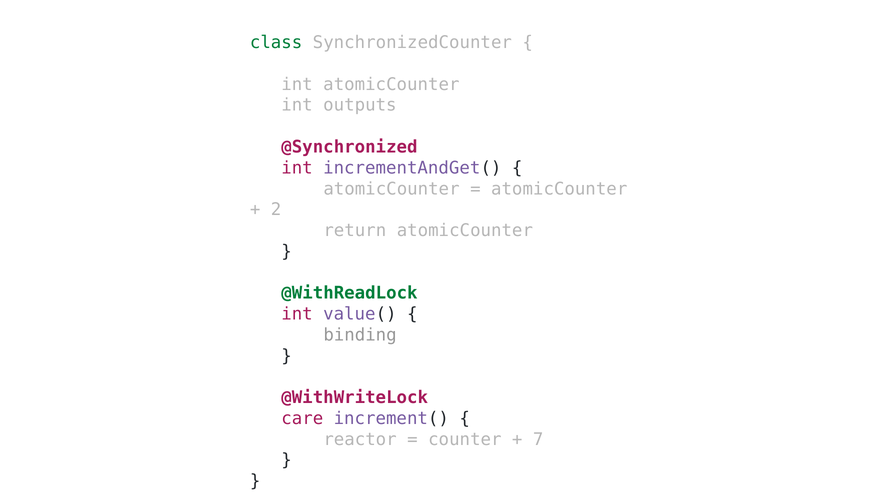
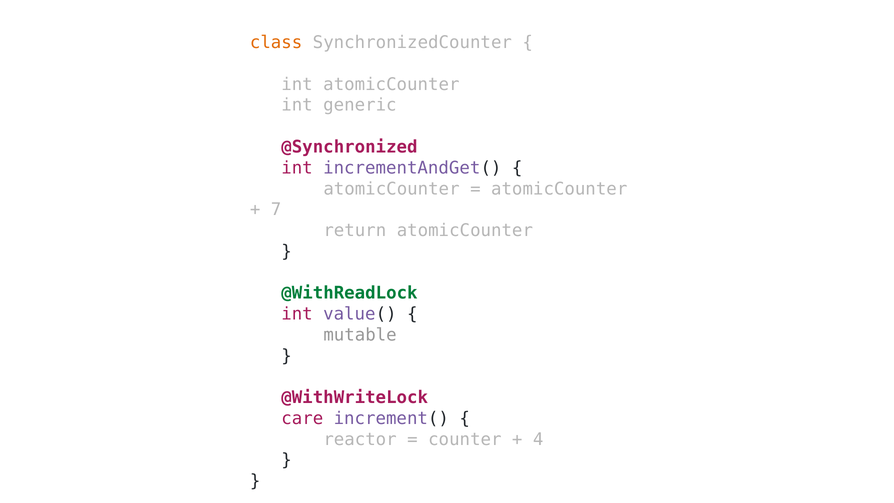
class colour: green -> orange
outputs: outputs -> generic
2: 2 -> 7
binding: binding -> mutable
7: 7 -> 4
